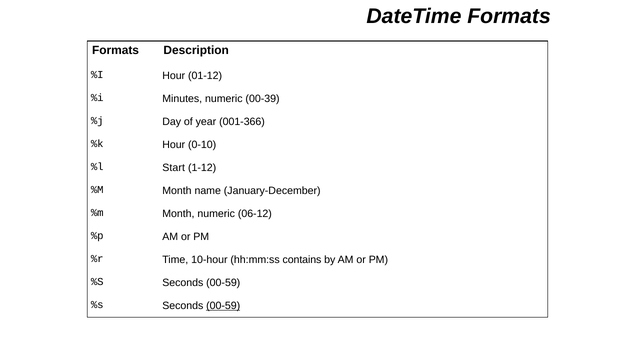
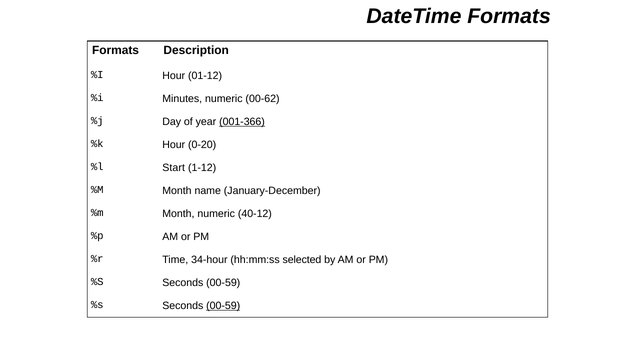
00-39: 00-39 -> 00-62
001-366 underline: none -> present
0-10: 0-10 -> 0-20
06-12: 06-12 -> 40-12
10-hour: 10-hour -> 34-hour
contains: contains -> selected
